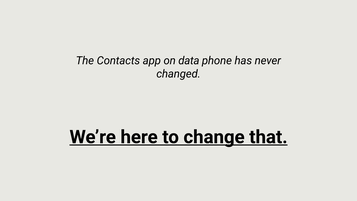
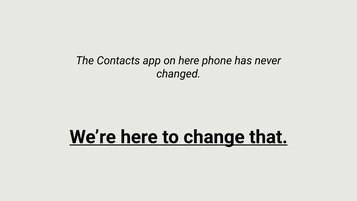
on data: data -> here
